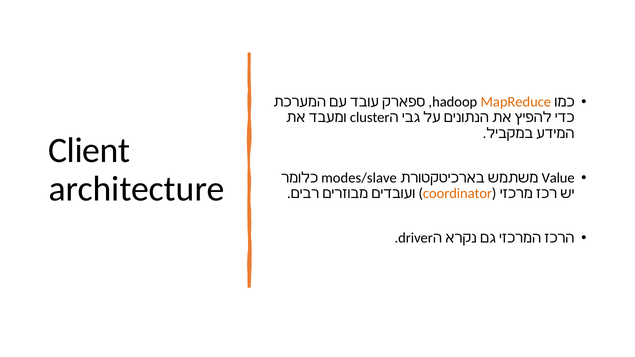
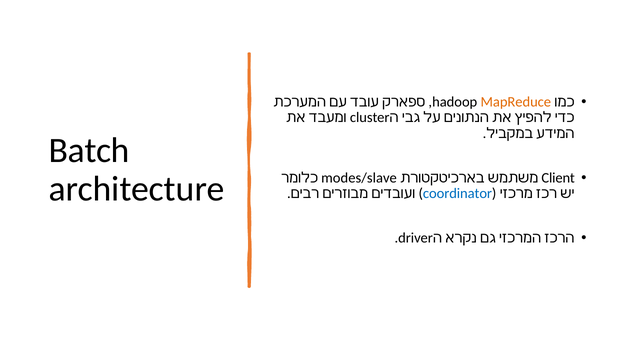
Client: Client -> Batch
Value: Value -> Client
coordinator colour: orange -> blue
